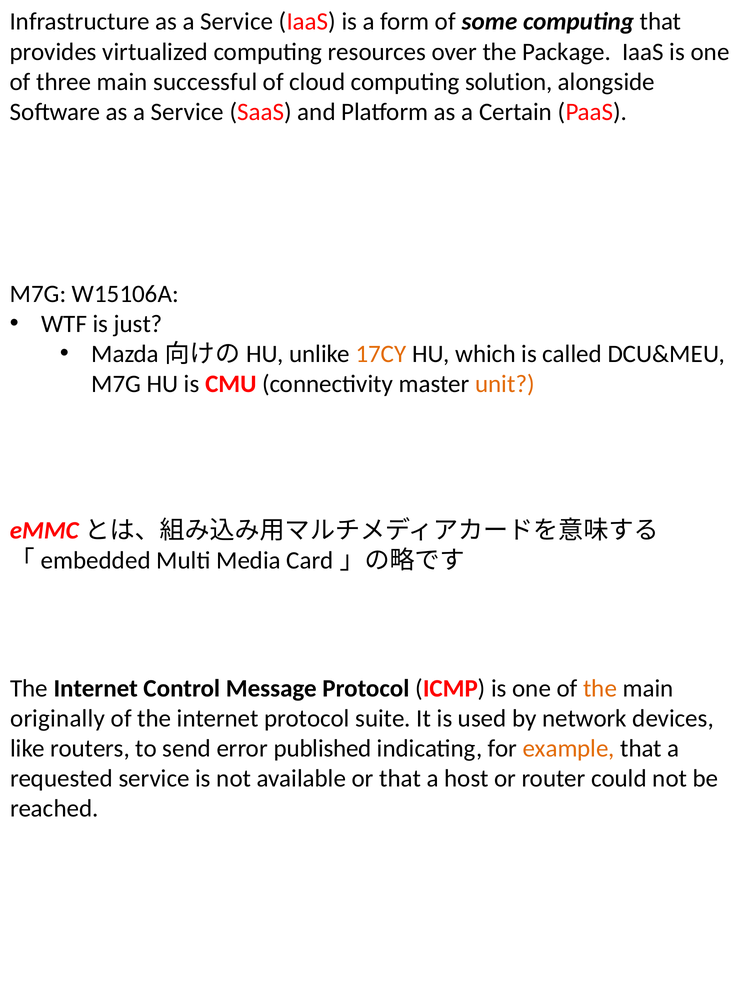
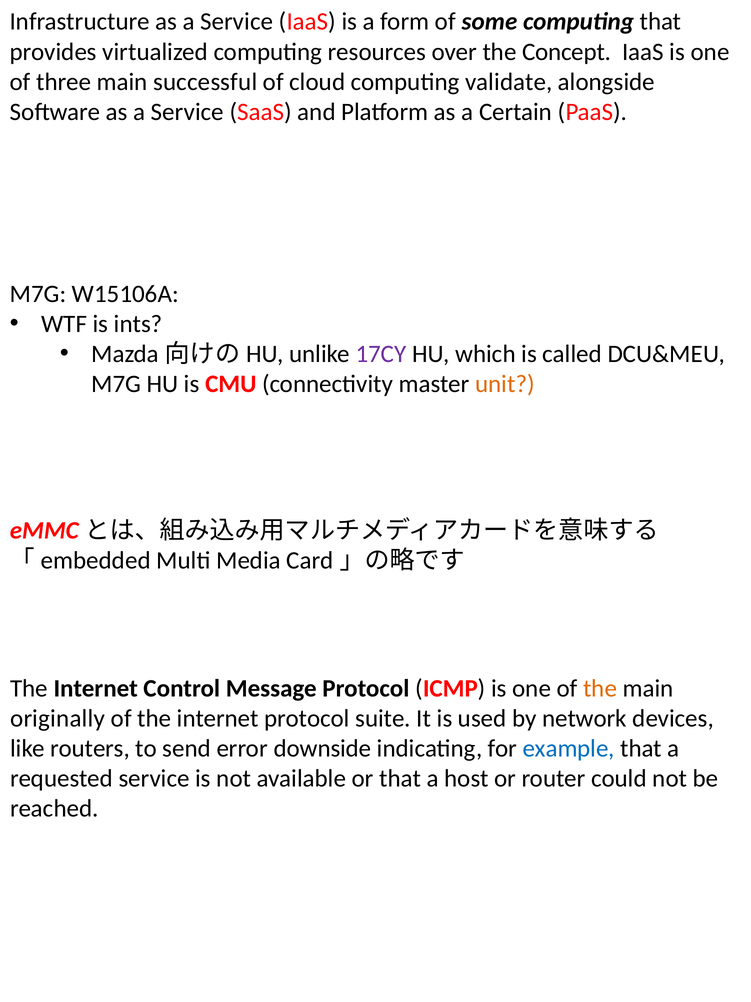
Package: Package -> Concept
solution: solution -> validate
just: just -> ints
17CY colour: orange -> purple
published: published -> downside
example colour: orange -> blue
